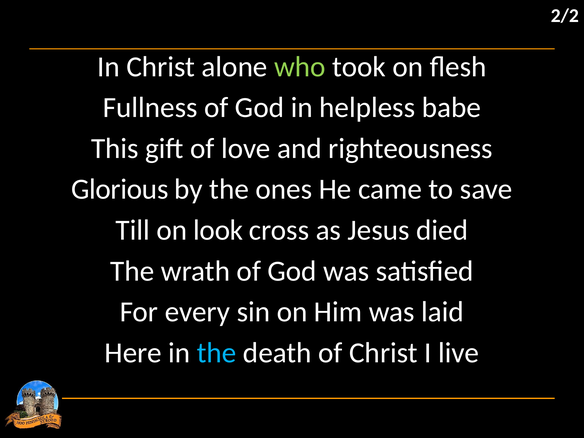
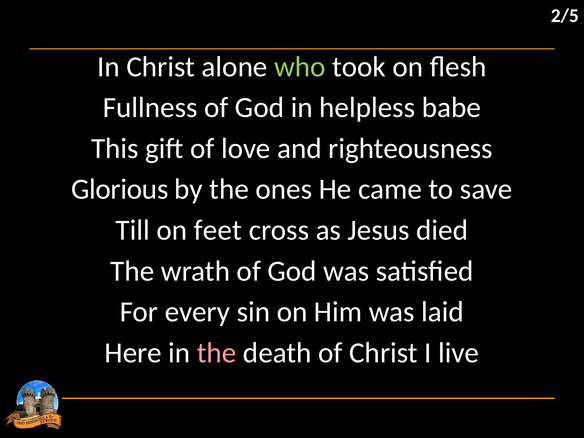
2/2: 2/2 -> 2/5
look: look -> feet
the at (217, 353) colour: light blue -> pink
